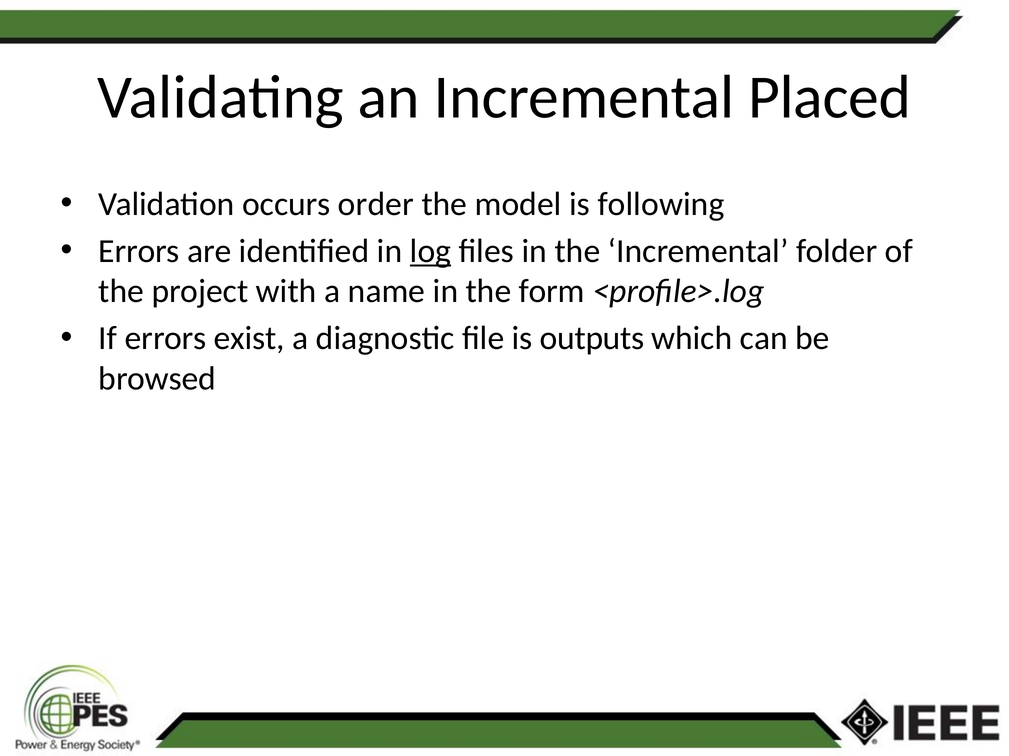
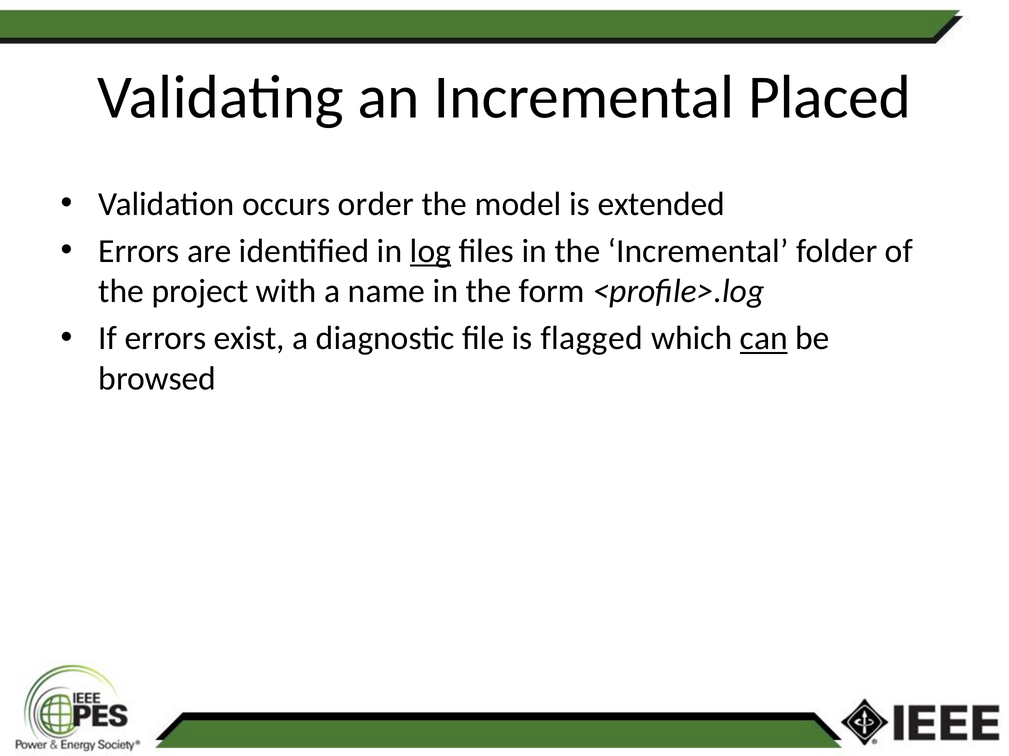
following: following -> extended
outputs: outputs -> flagged
can underline: none -> present
